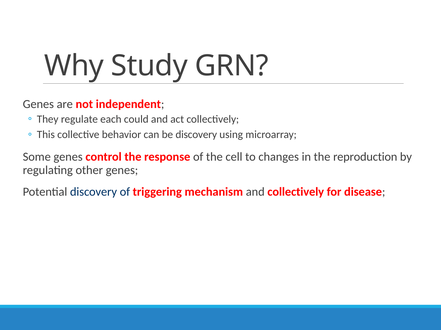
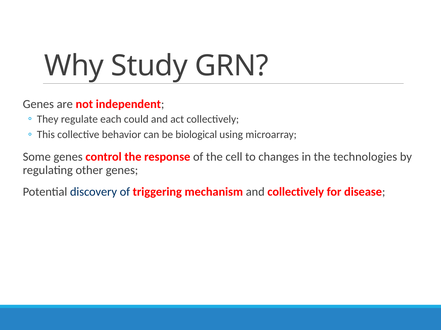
be discovery: discovery -> biological
reproduction: reproduction -> technologies
